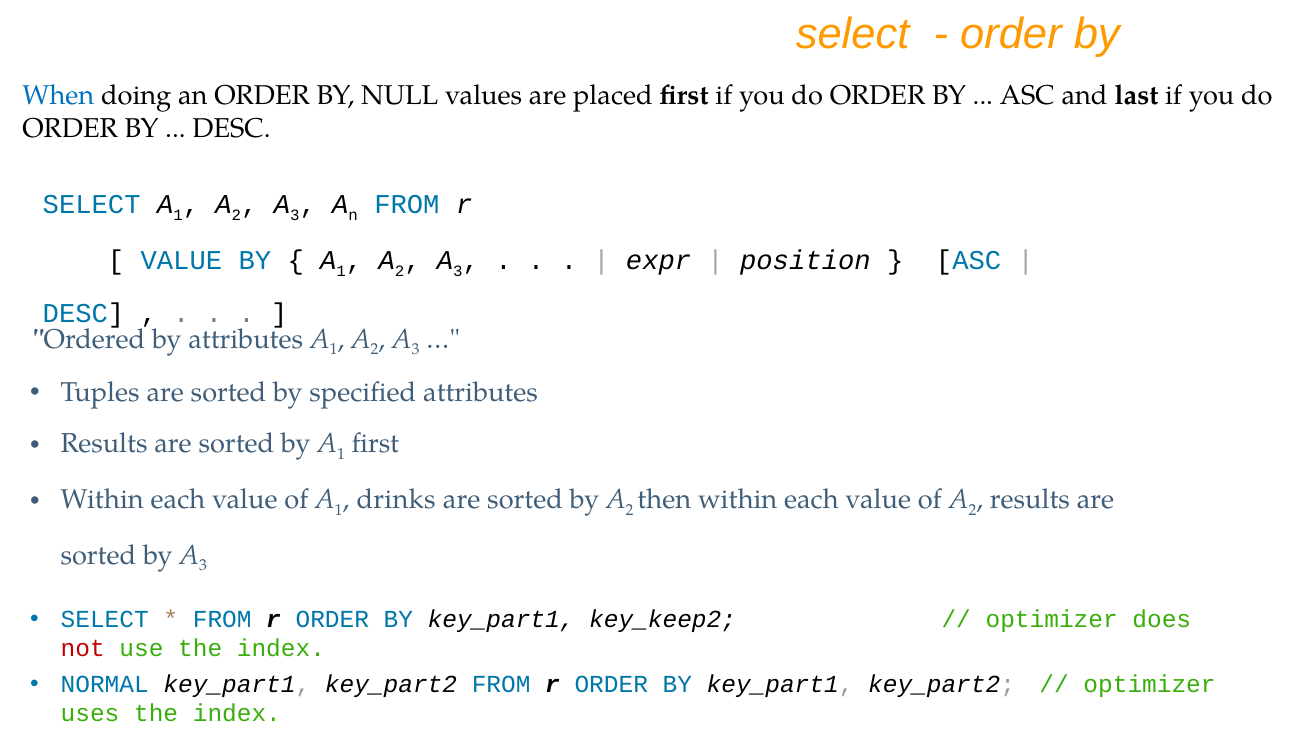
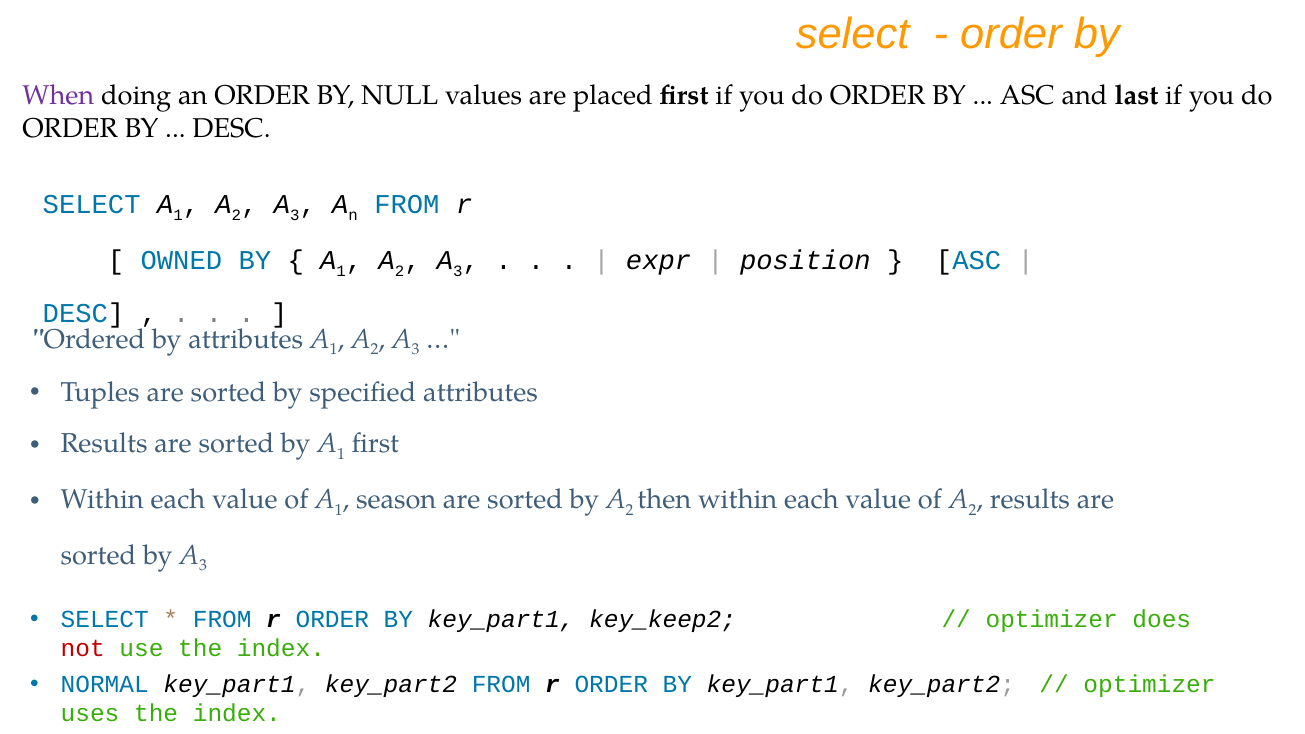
When colour: blue -> purple
VALUE at (181, 260): VALUE -> OWNED
drinks: drinks -> season
